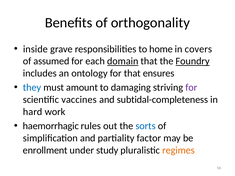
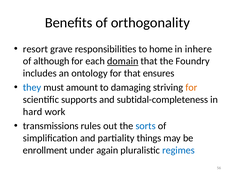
inside: inside -> resort
covers: covers -> inhere
assumed: assumed -> although
Foundry underline: present -> none
for at (191, 88) colour: purple -> orange
vaccines: vaccines -> supports
haemorrhagic: haemorrhagic -> transmissions
factor: factor -> things
study: study -> again
regimes colour: orange -> blue
